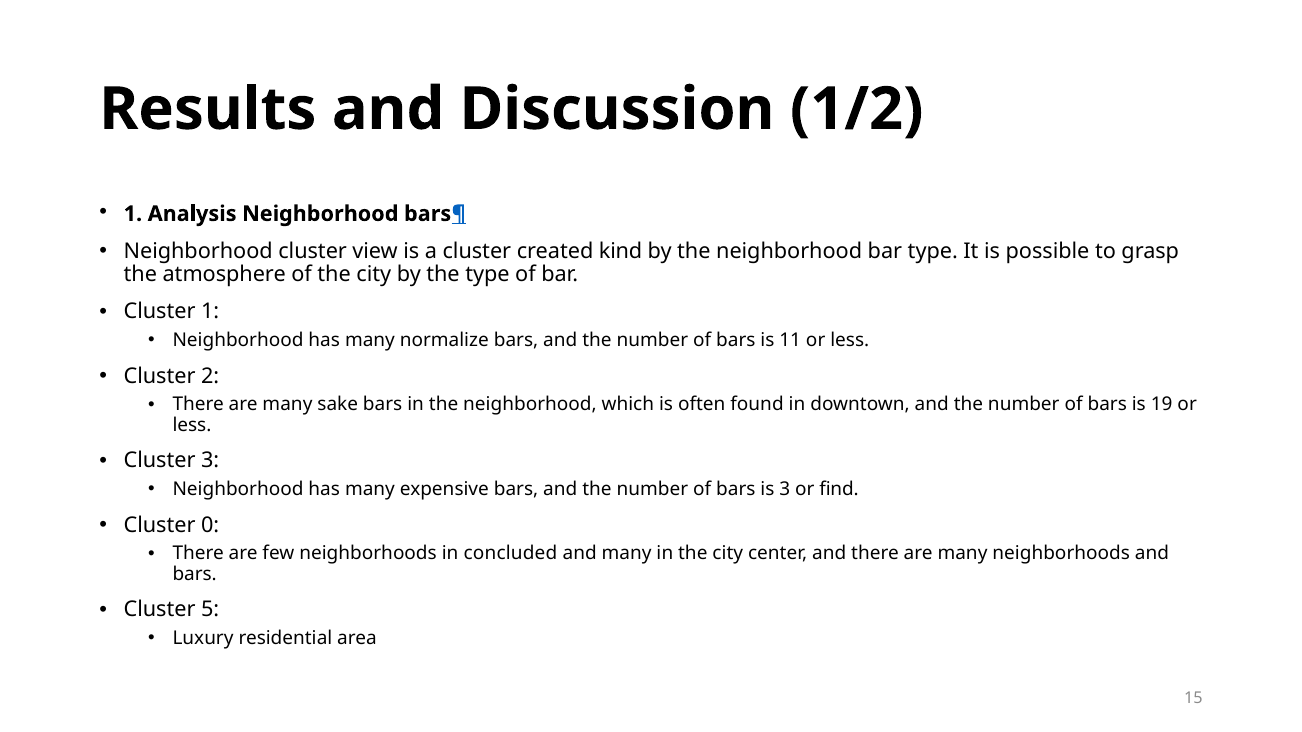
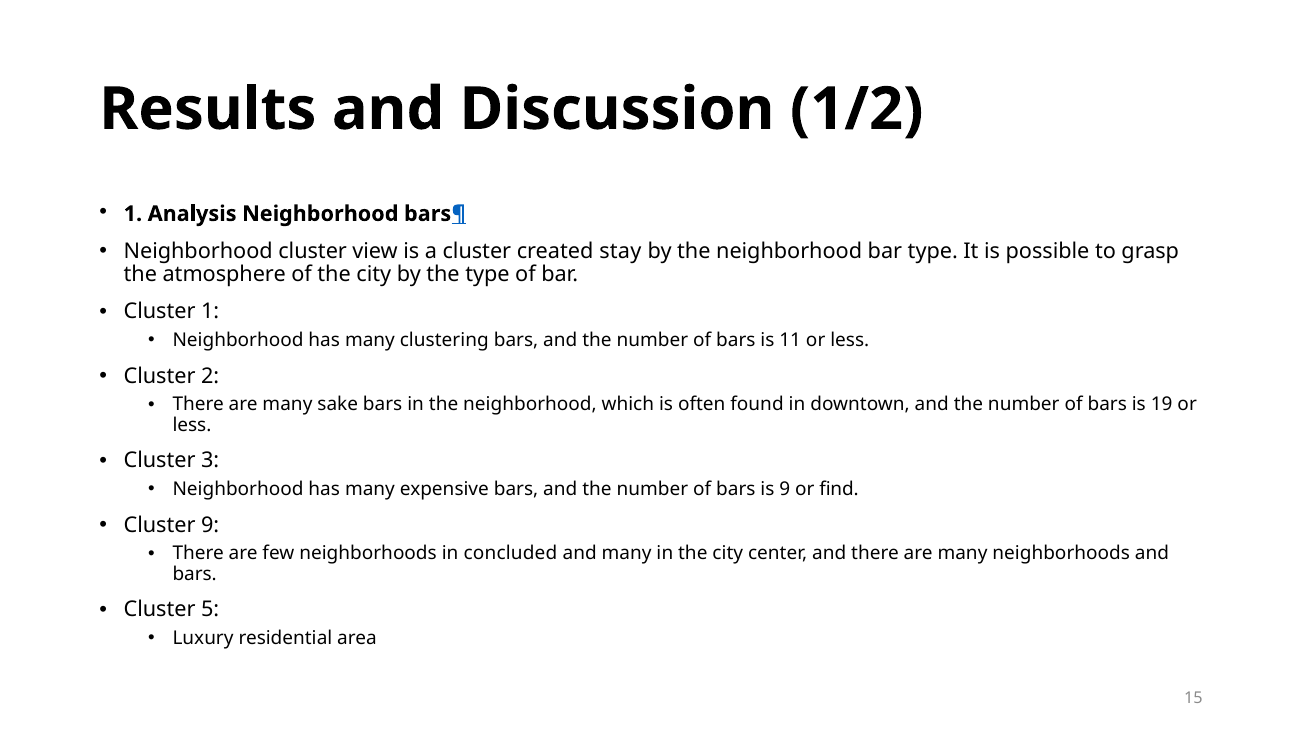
kind: kind -> stay
normalize: normalize -> clustering
is 3: 3 -> 9
Cluster 0: 0 -> 9
